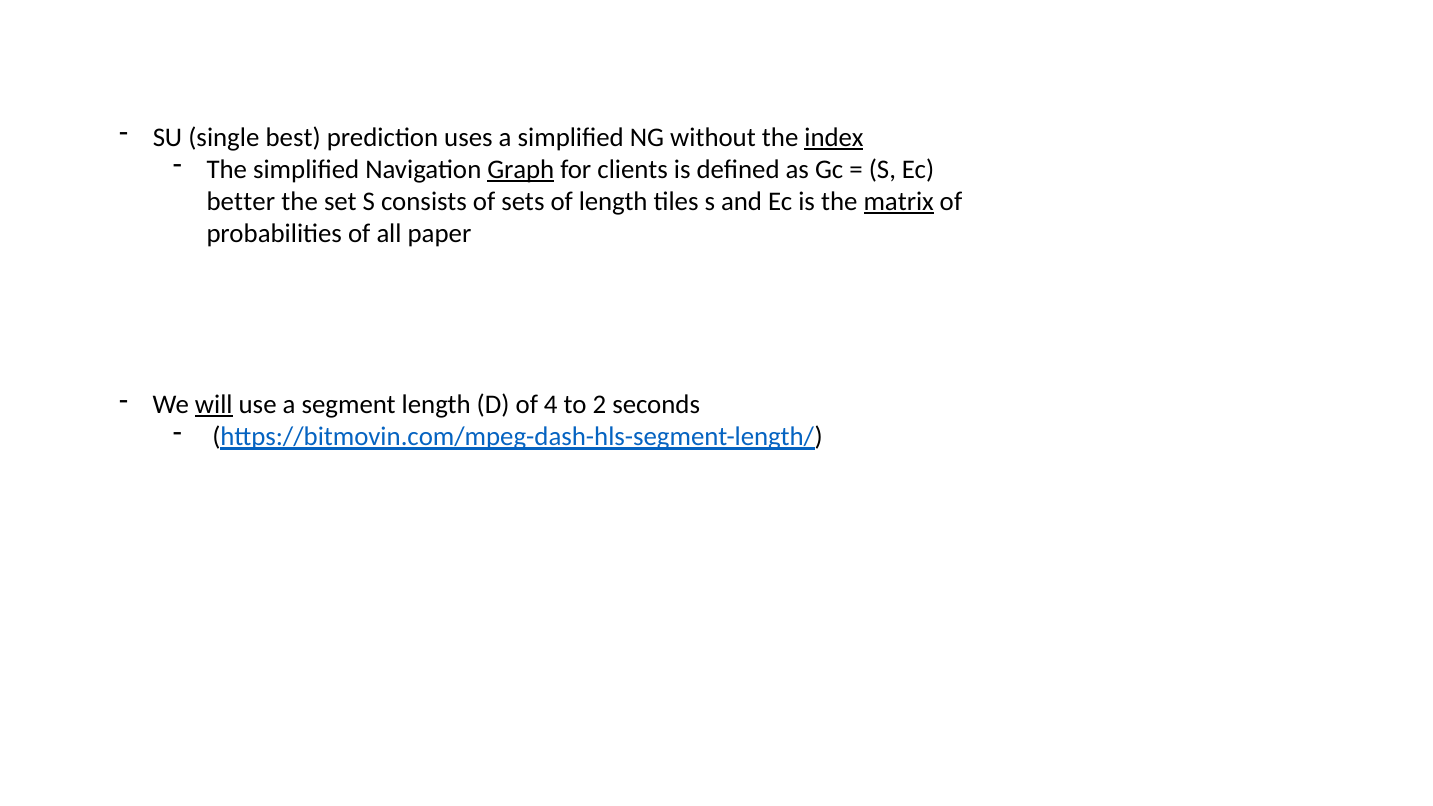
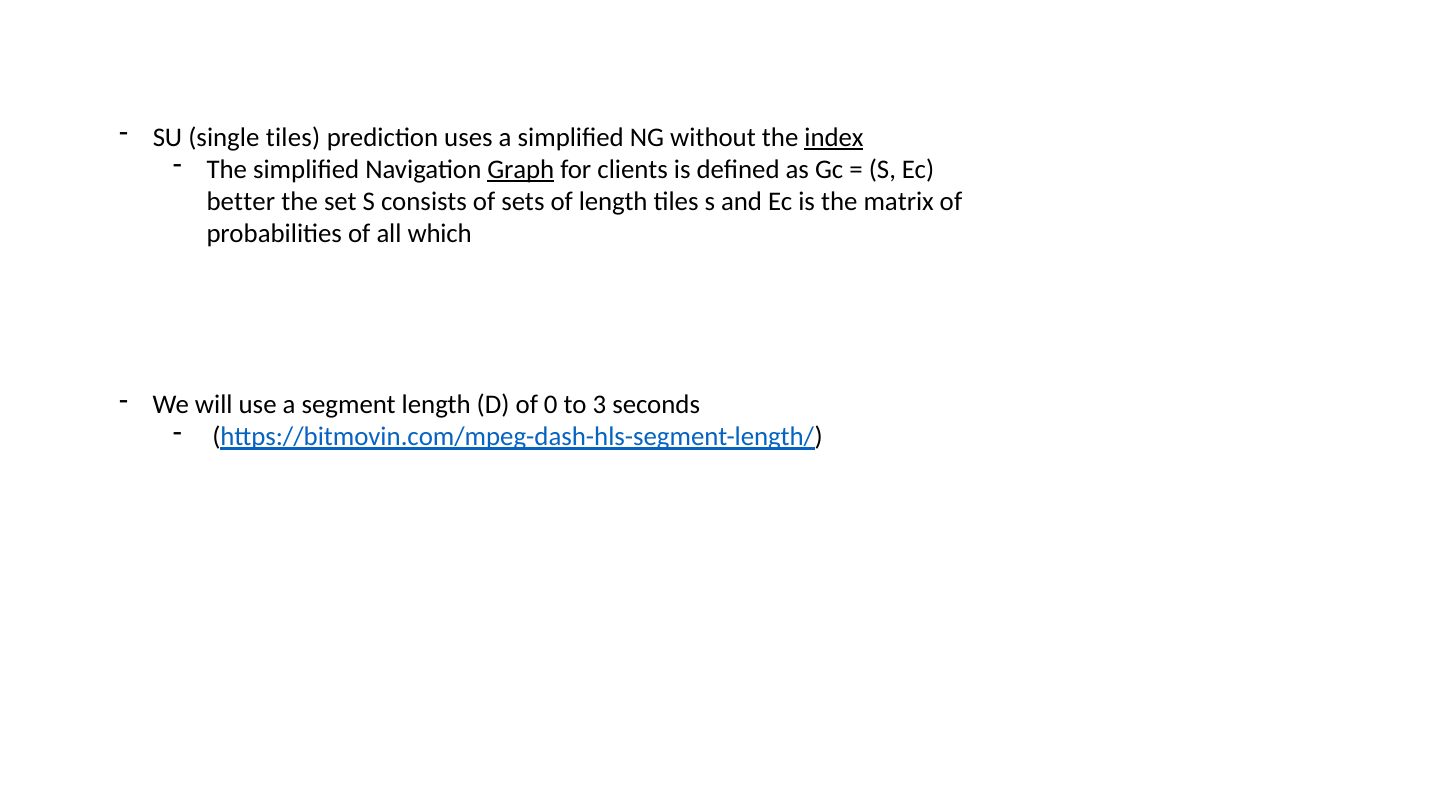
single best: best -> tiles
matrix underline: present -> none
paper: paper -> which
will underline: present -> none
4: 4 -> 0
2: 2 -> 3
